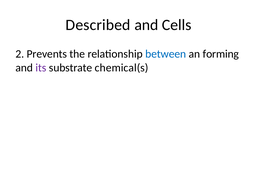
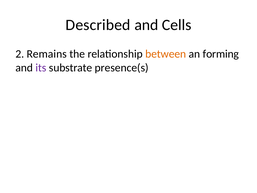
Prevents: Prevents -> Remains
between colour: blue -> orange
chemical(s: chemical(s -> presence(s
